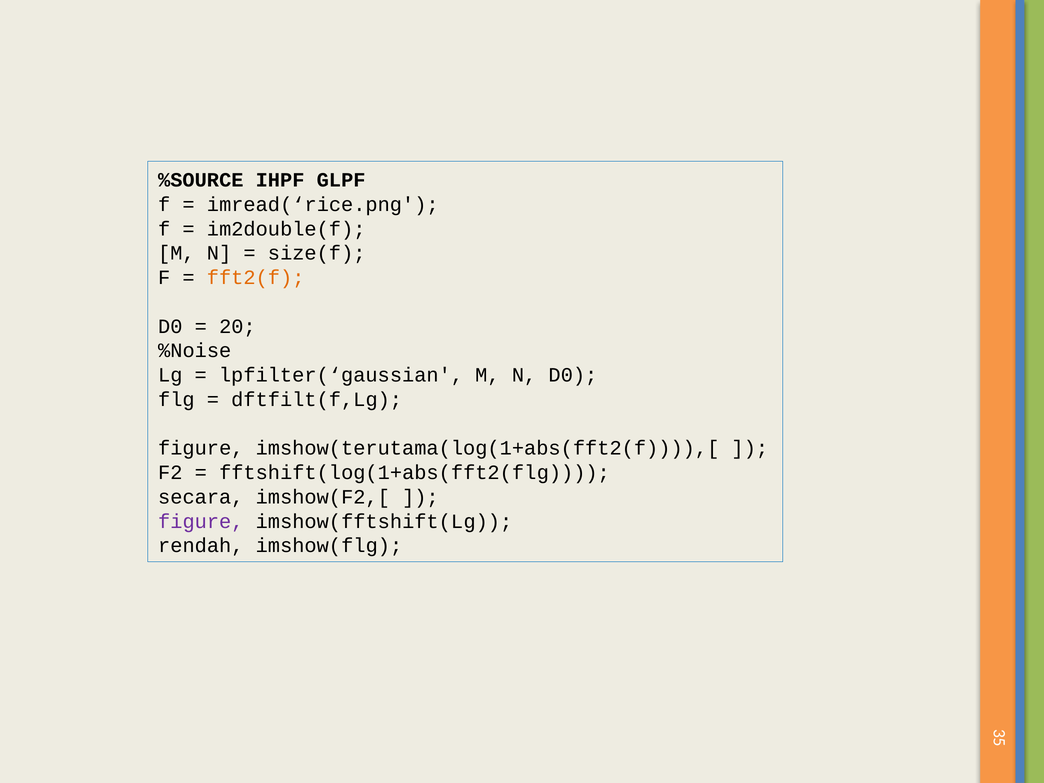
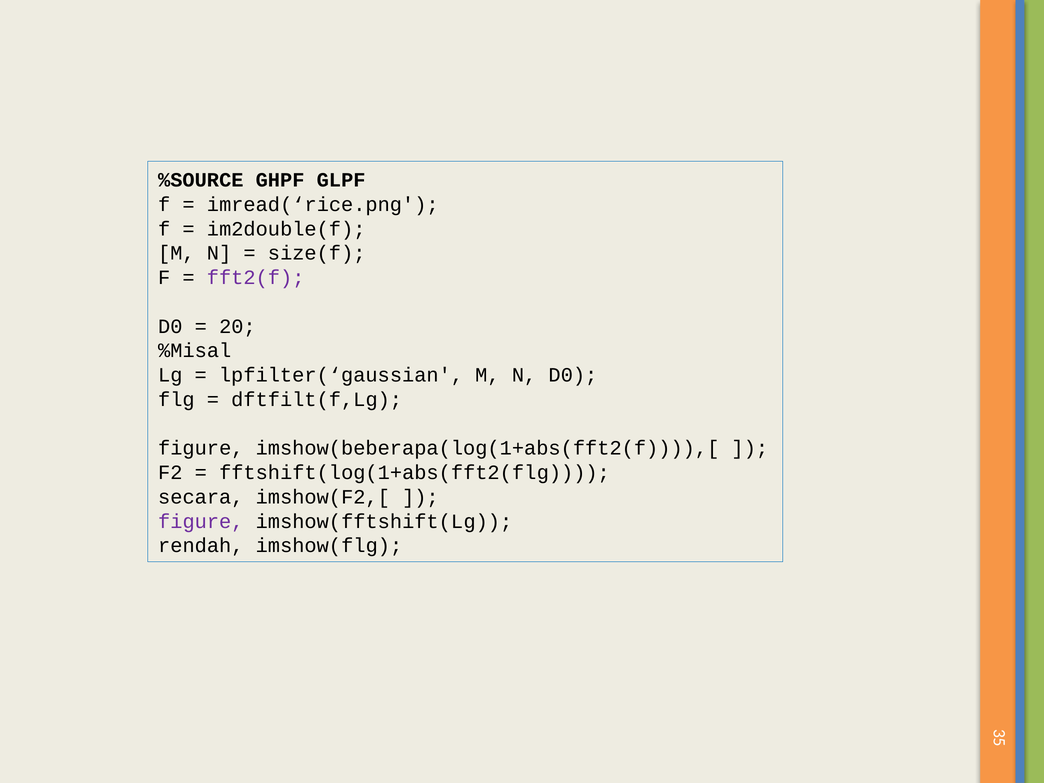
IHPF: IHPF -> GHPF
fft2(f colour: orange -> purple
%Noise: %Noise -> %Misal
imshow(terutama(log(1+abs(fft2(f)))),[: imshow(terutama(log(1+abs(fft2(f)))),[ -> imshow(beberapa(log(1+abs(fft2(f)))),[
